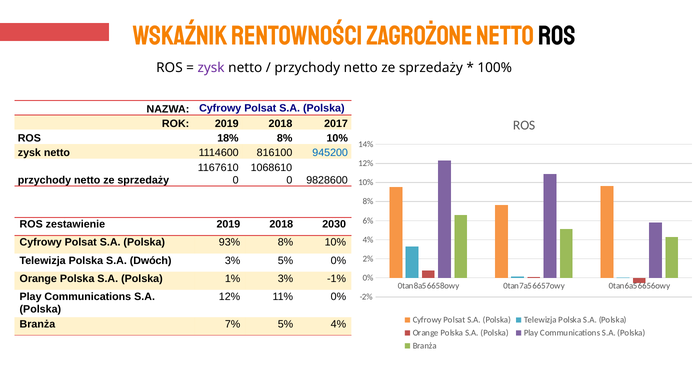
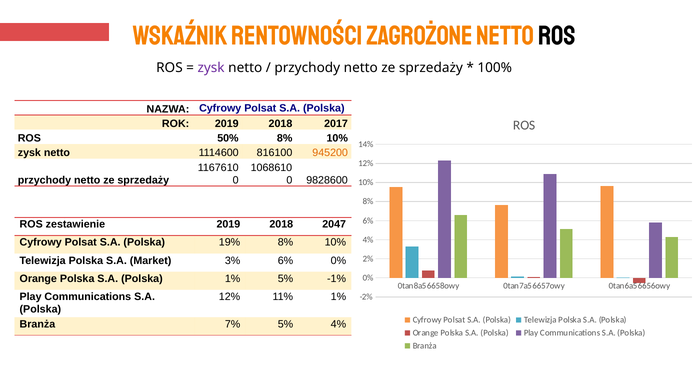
18%: 18% -> 50%
945200 colour: blue -> orange
2030: 2030 -> 2047
93%: 93% -> 19%
Dwóch: Dwóch -> Market
3% 5%: 5% -> 6%
1% 3%: 3% -> 5%
11% 0%: 0% -> 1%
